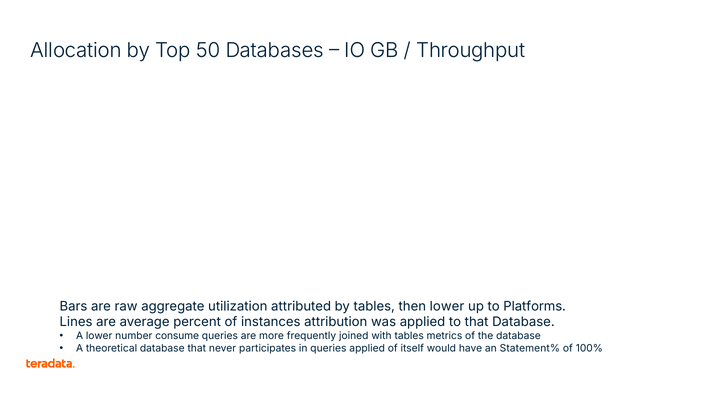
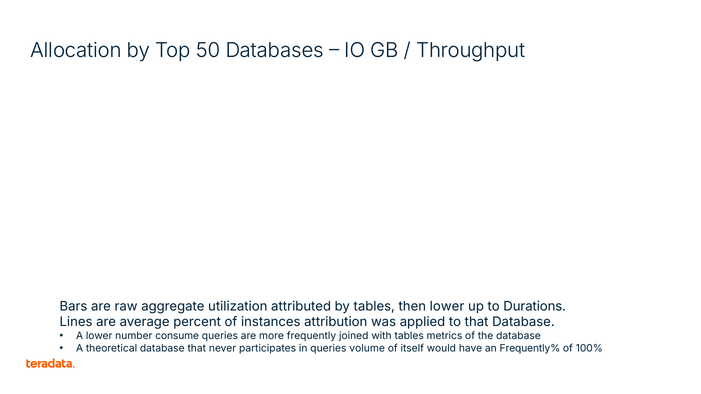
Platforms: Platforms -> Durations
queries applied: applied -> volume
Statement%: Statement% -> Frequently%
